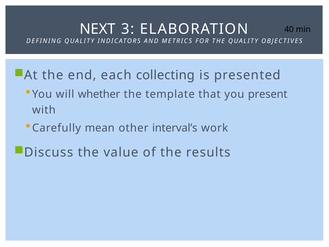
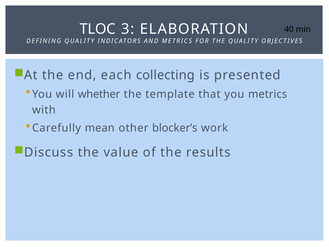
NEXT: NEXT -> TLOC
you present: present -> metrics
interval’s: interval’s -> blocker’s
